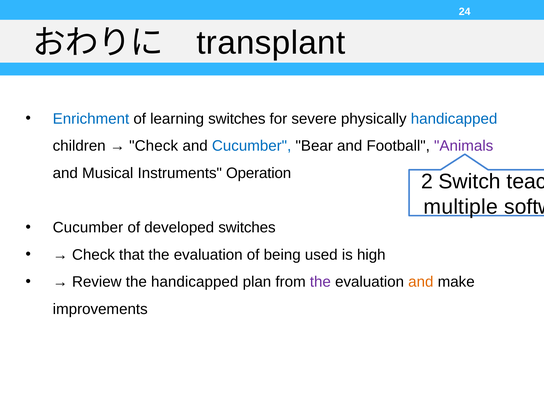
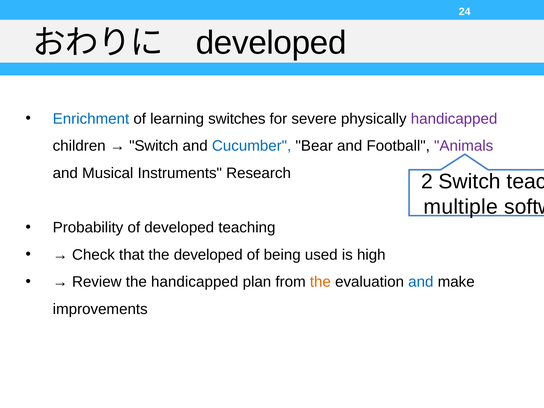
transplant at (271, 43): transplant -> developed
handicapped at (454, 119) colour: blue -> purple
Check at (154, 146): Check -> Switch
Operation: Operation -> Research
Cucumber at (88, 228): Cucumber -> Probability
developed switches: switches -> teaching
that the evaluation: evaluation -> developed
the at (320, 282) colour: purple -> orange
and at (421, 282) colour: orange -> blue
